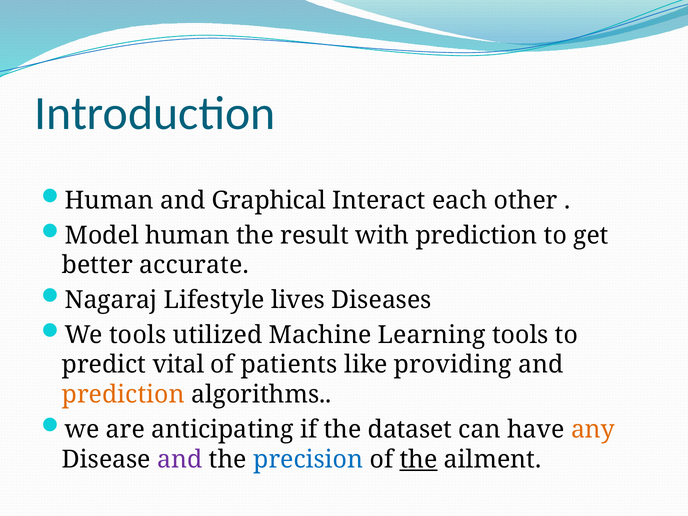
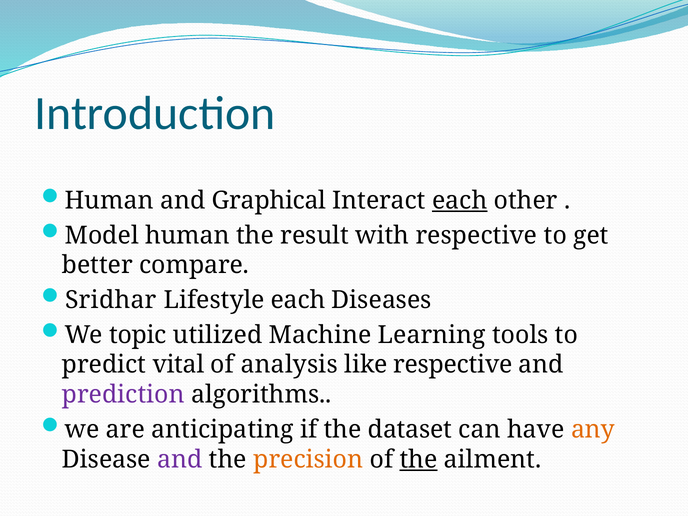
each at (460, 201) underline: none -> present
with prediction: prediction -> respective
accurate: accurate -> compare
Nagaraj: Nagaraj -> Sridhar
Lifestyle lives: lives -> each
We tools: tools -> topic
patients: patients -> analysis
like providing: providing -> respective
prediction at (123, 395) colour: orange -> purple
precision colour: blue -> orange
